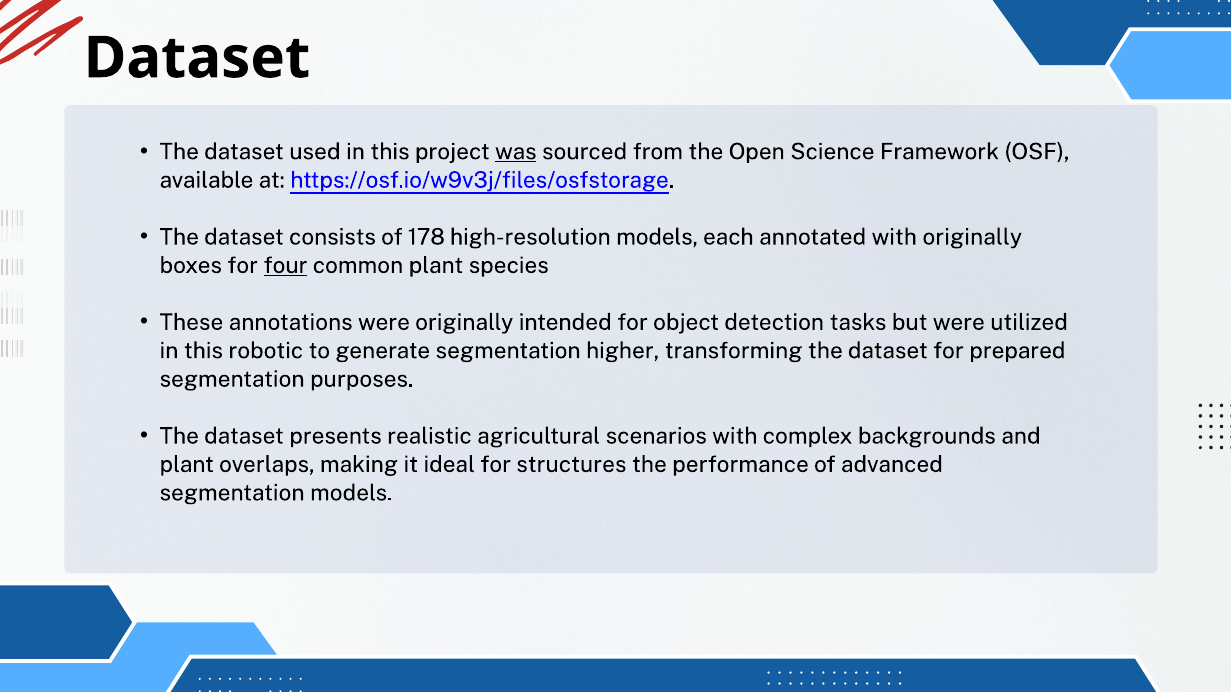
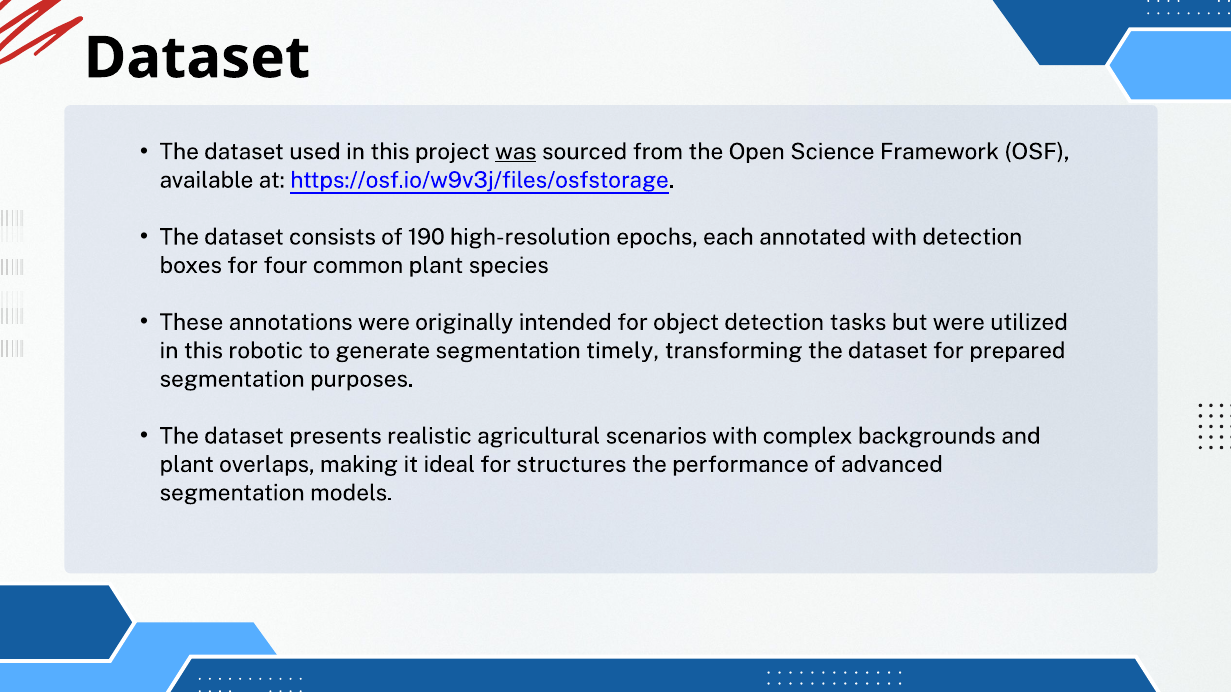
178: 178 -> 190
high-resolution models: models -> epochs
with originally: originally -> detection
four underline: present -> none
higher: higher -> timely
